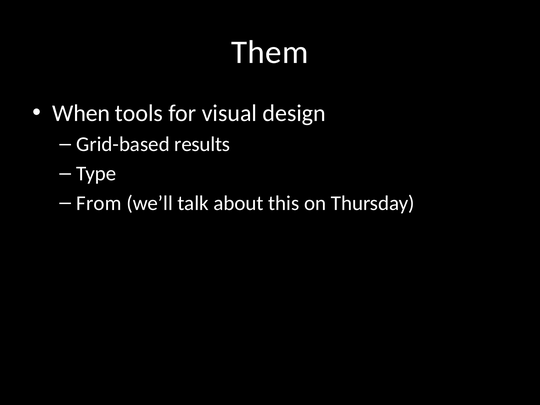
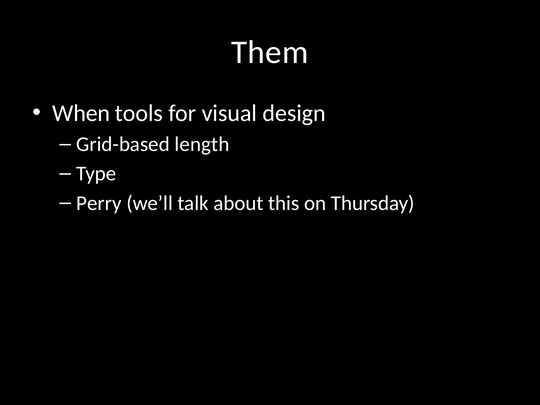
results: results -> length
From: From -> Perry
